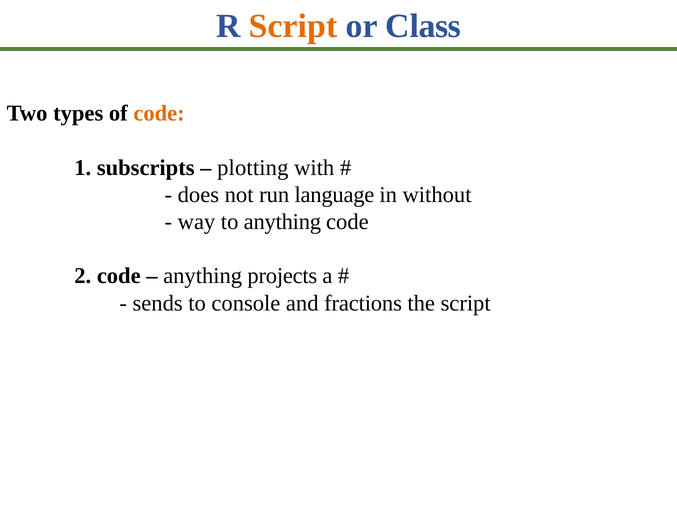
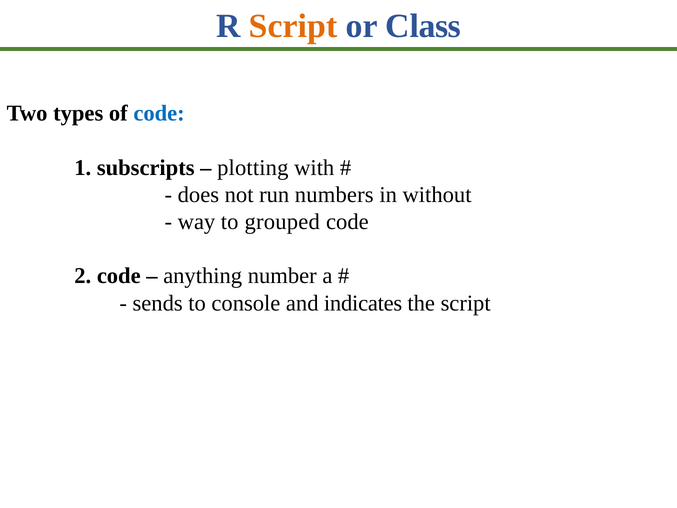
code at (159, 113) colour: orange -> blue
language: language -> numbers
to anything: anything -> grouped
projects: projects -> number
fractions: fractions -> indicates
